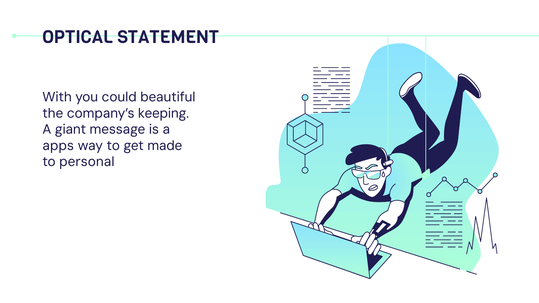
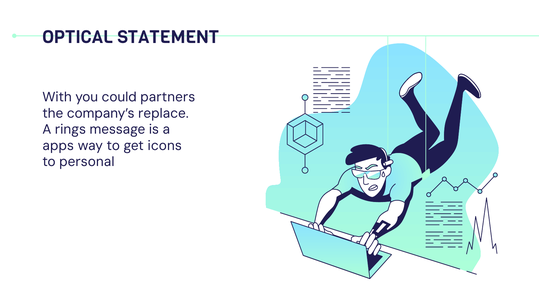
beautiful: beautiful -> partners
keeping: keeping -> replace
giant: giant -> rings
made: made -> icons
